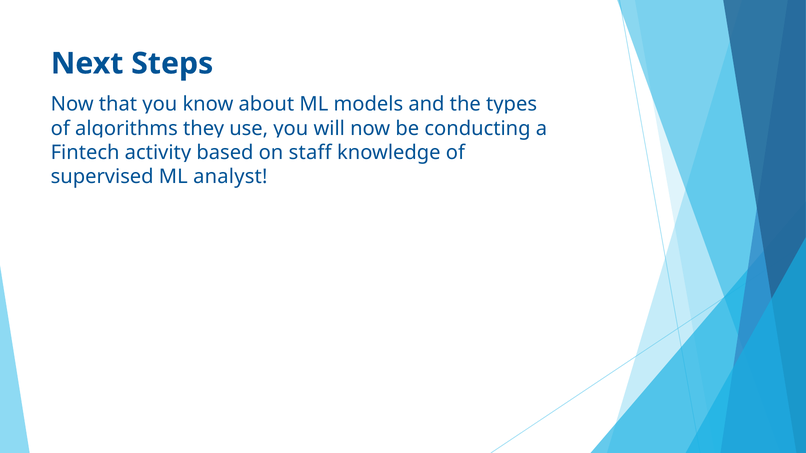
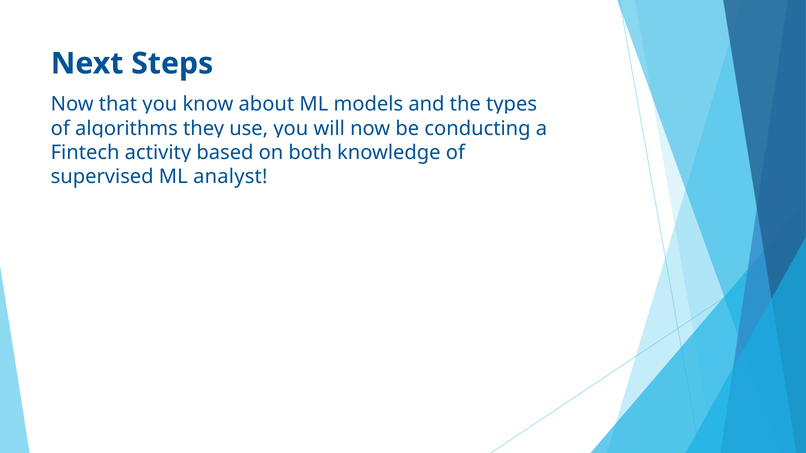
staff: staff -> both
